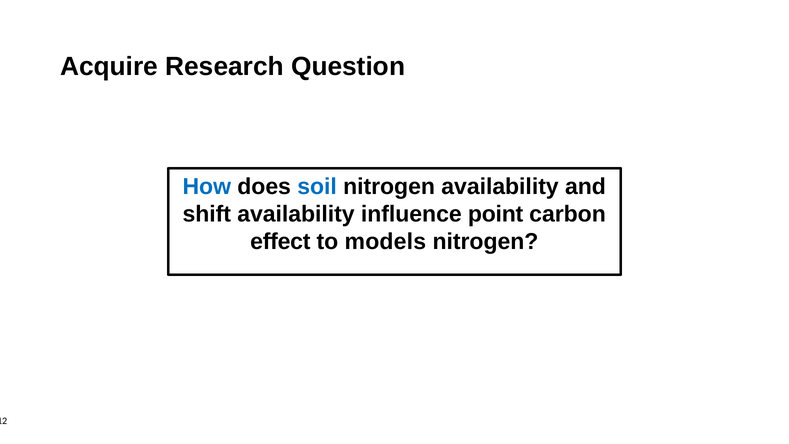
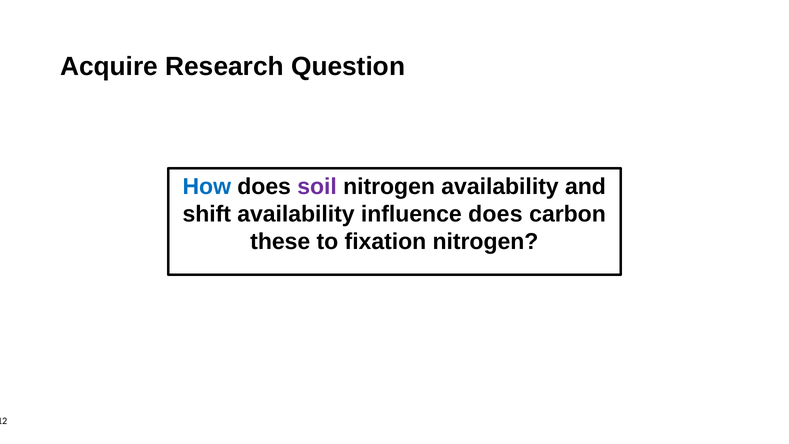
soil colour: blue -> purple
influence point: point -> does
effect: effect -> these
models: models -> fixation
